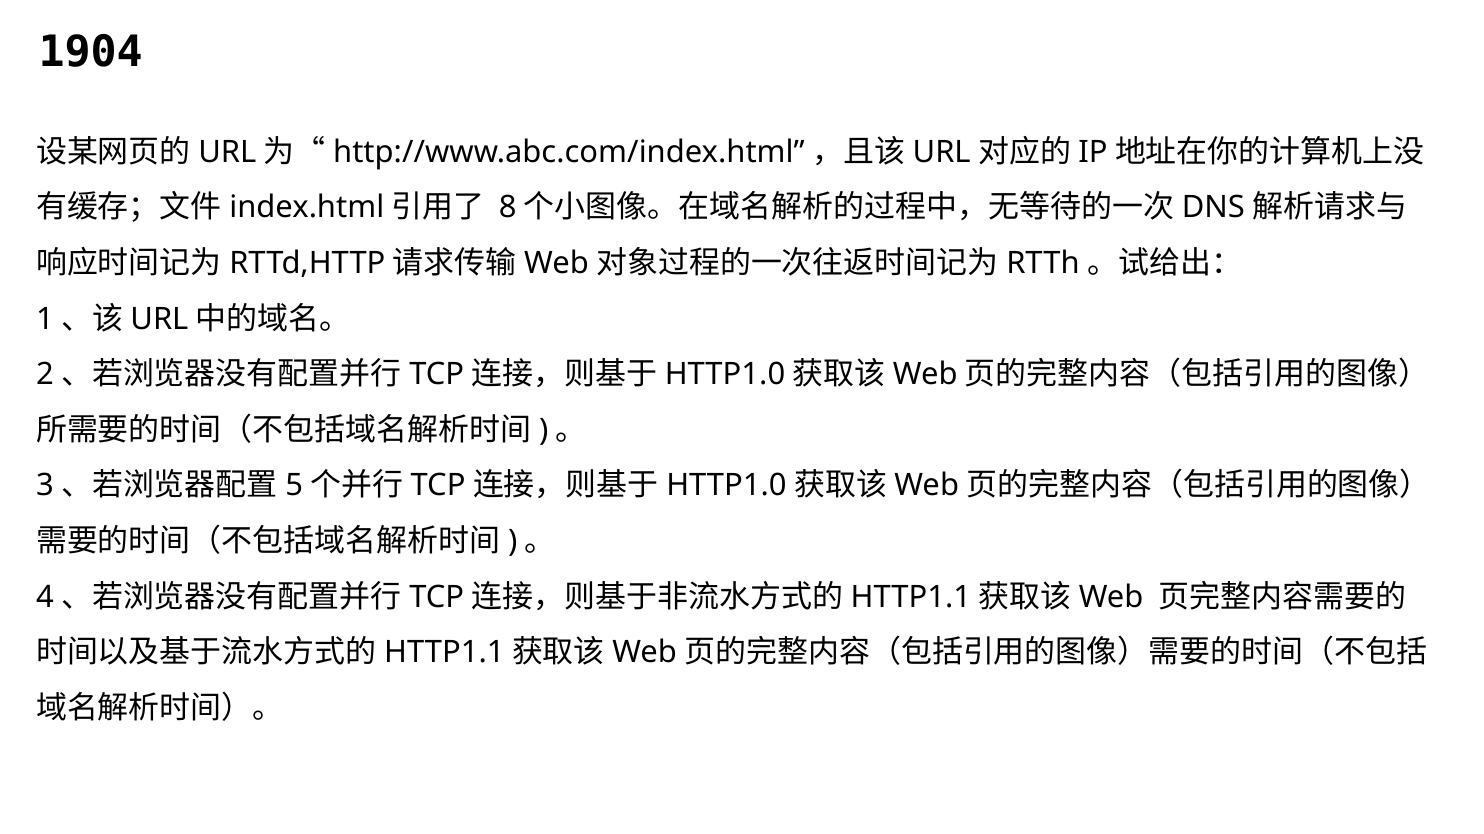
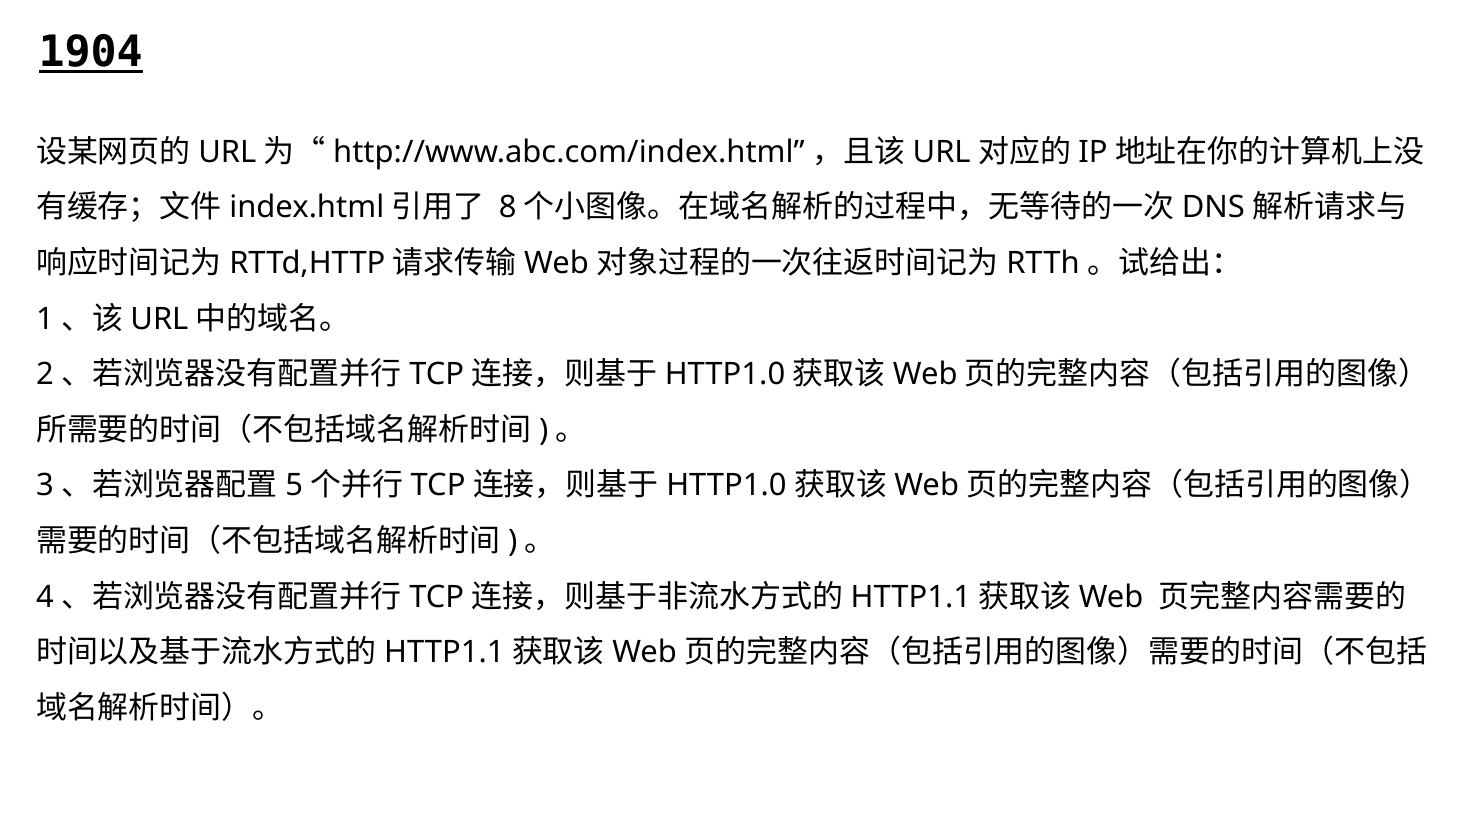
1904 underline: none -> present
